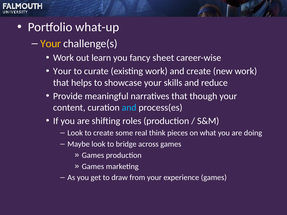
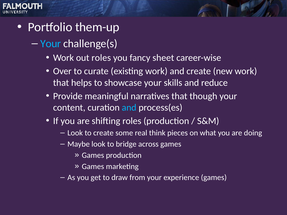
what-up: what-up -> them-up
Your at (51, 44) colour: yellow -> light blue
out learn: learn -> roles
Your at (62, 71): Your -> Over
